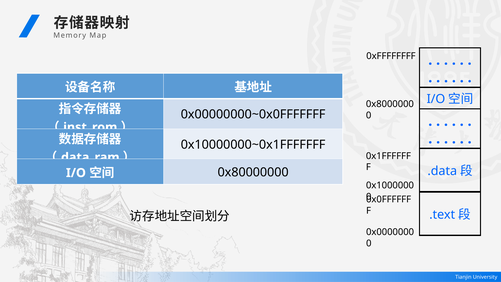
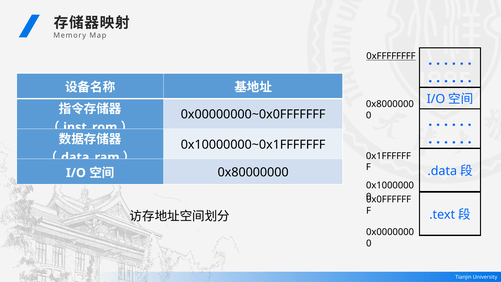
0xFFFFFFFF underline: none -> present
